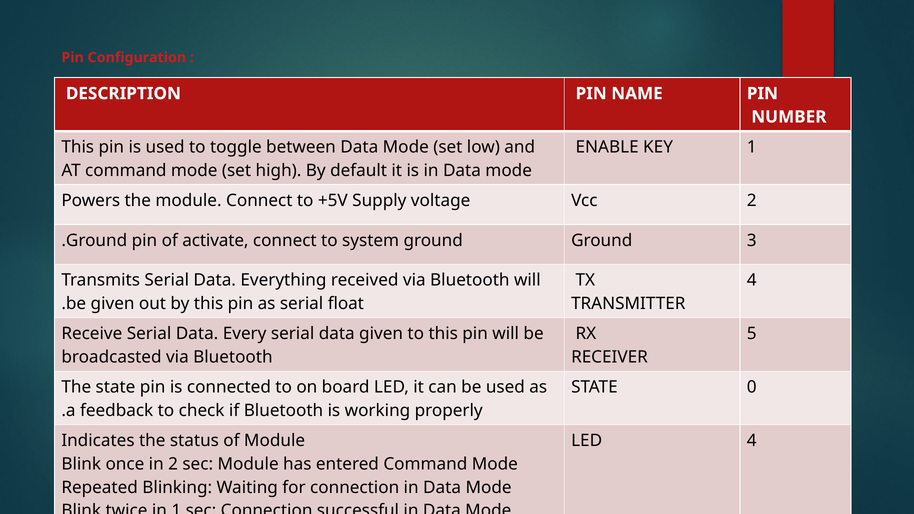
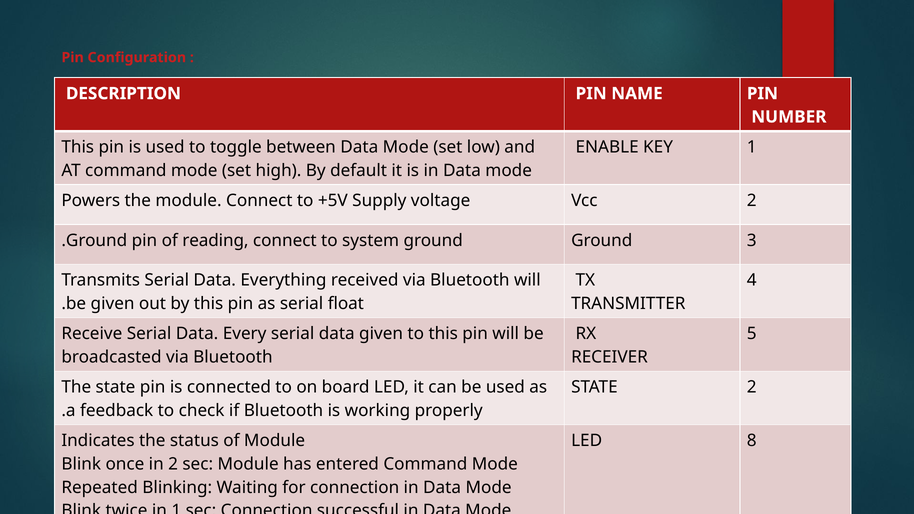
activate: activate -> reading
STATE 0: 0 -> 2
LED 4: 4 -> 8
